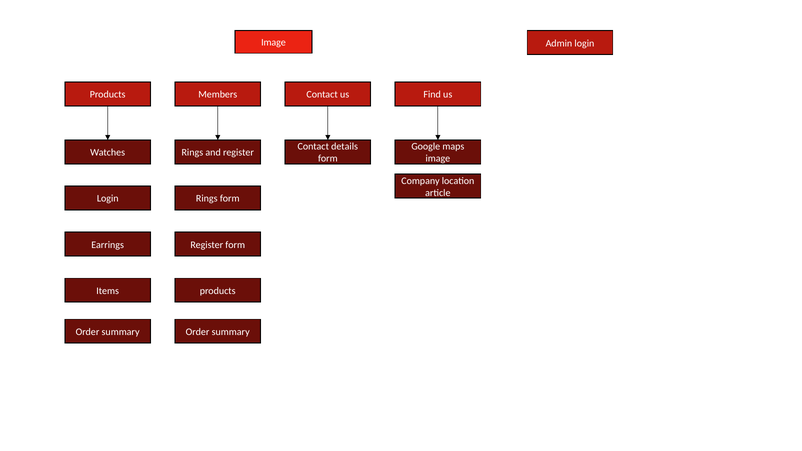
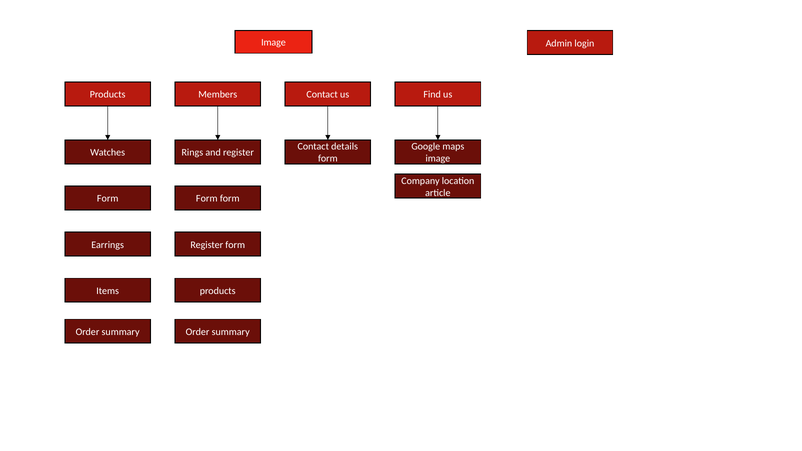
Login at (108, 199): Login -> Form
Rings at (207, 199): Rings -> Form
